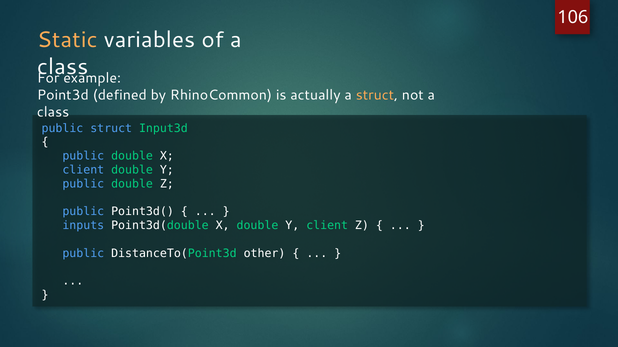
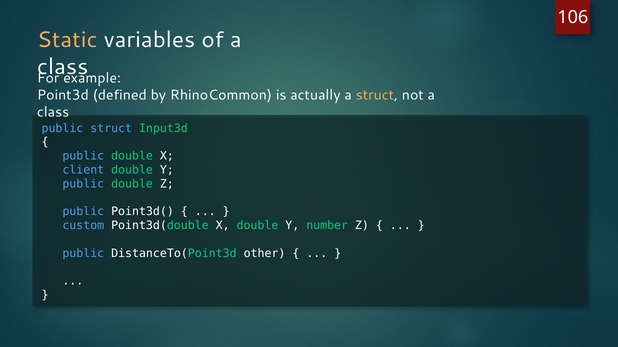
inputs: inputs -> custom
Y client: client -> number
